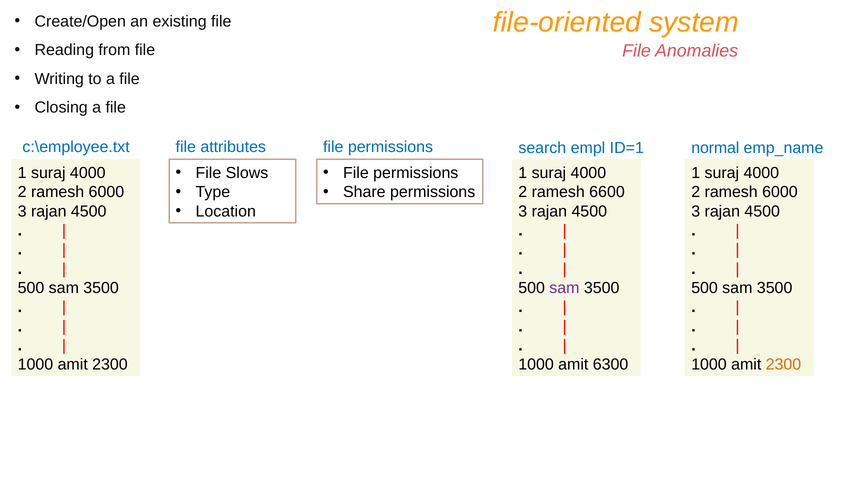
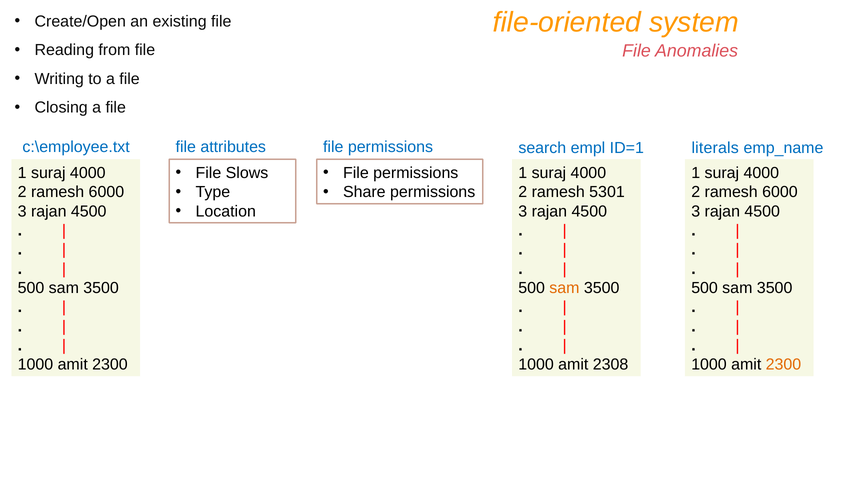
normal: normal -> literals
6600: 6600 -> 5301
sam at (564, 288) colour: purple -> orange
6300: 6300 -> 2308
